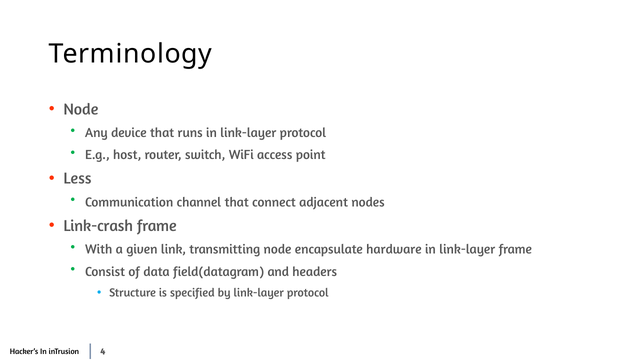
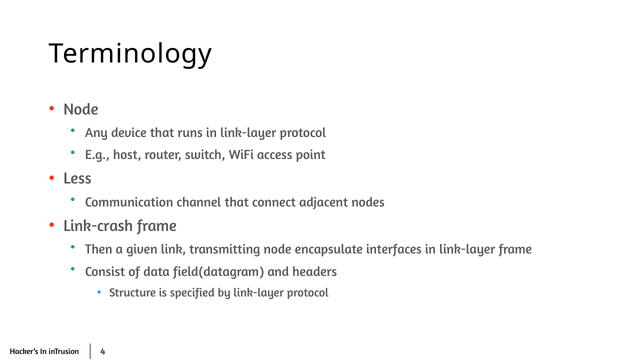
With: With -> Then
hardware: hardware -> interfaces
